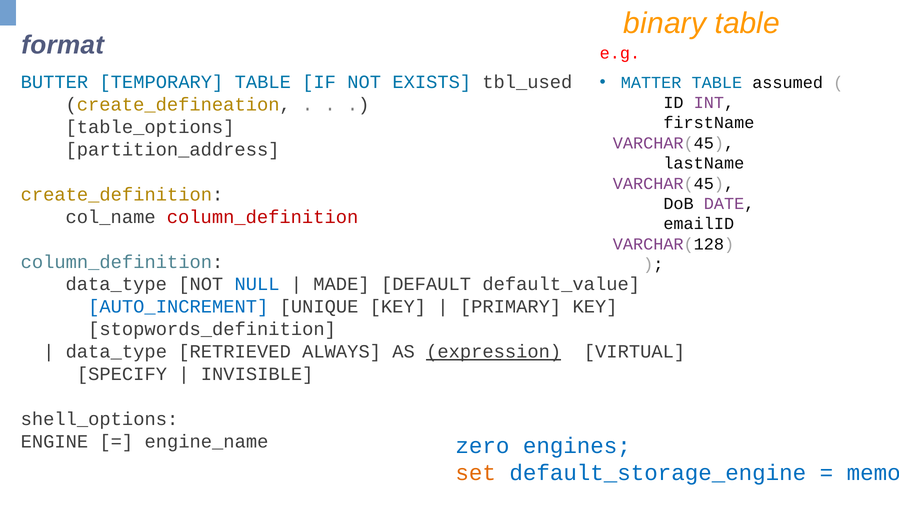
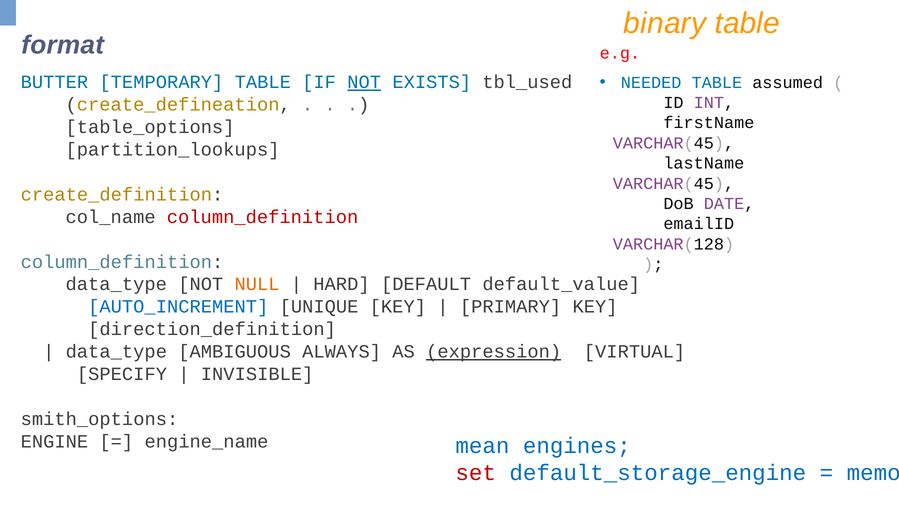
MATTER: MATTER -> NEEDED
NOT at (364, 82) underline: none -> present
partition_address: partition_address -> partition_lookups
NULL colour: blue -> orange
MADE: MADE -> HARD
stopwords_definition: stopwords_definition -> direction_definition
RETRIEVED: RETRIEVED -> AMBIGUOUS
shell_options: shell_options -> smith_options
zero: zero -> mean
set colour: orange -> red
